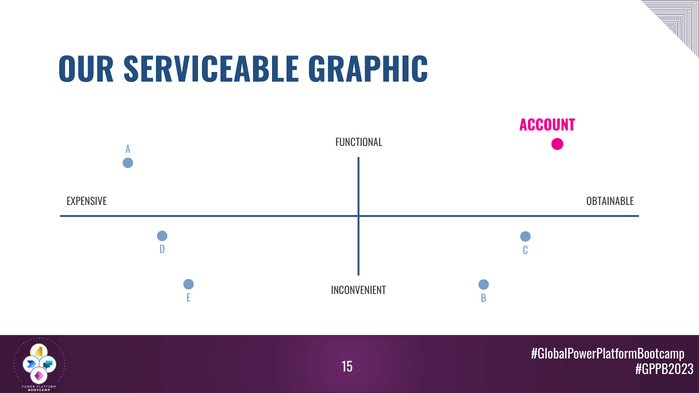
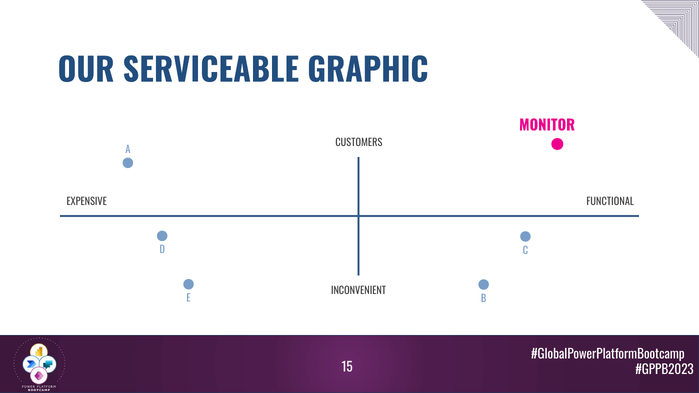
ACCOUNT: ACCOUNT -> MONITOR
FUNCTIONAL: FUNCTIONAL -> CUSTOMERS
OBTAINABLE: OBTAINABLE -> FUNCTIONAL
